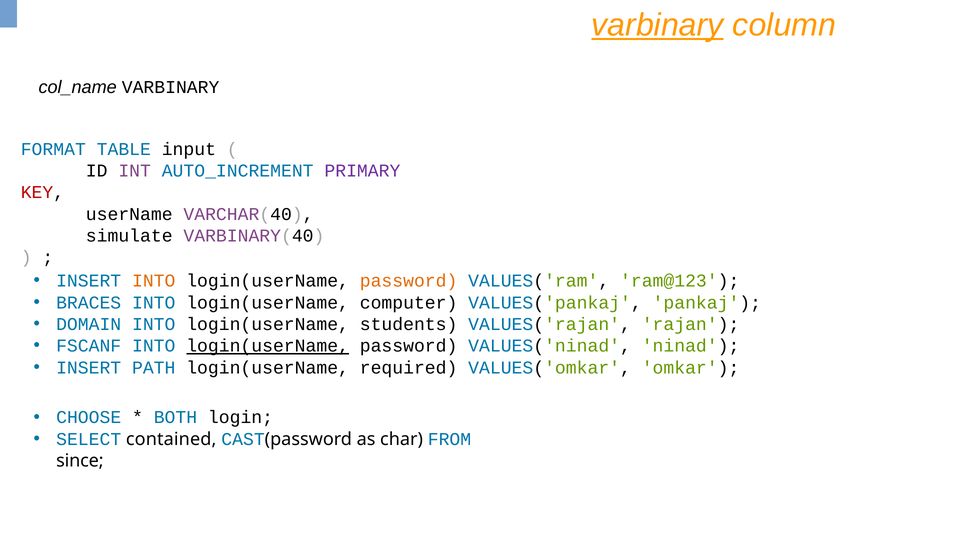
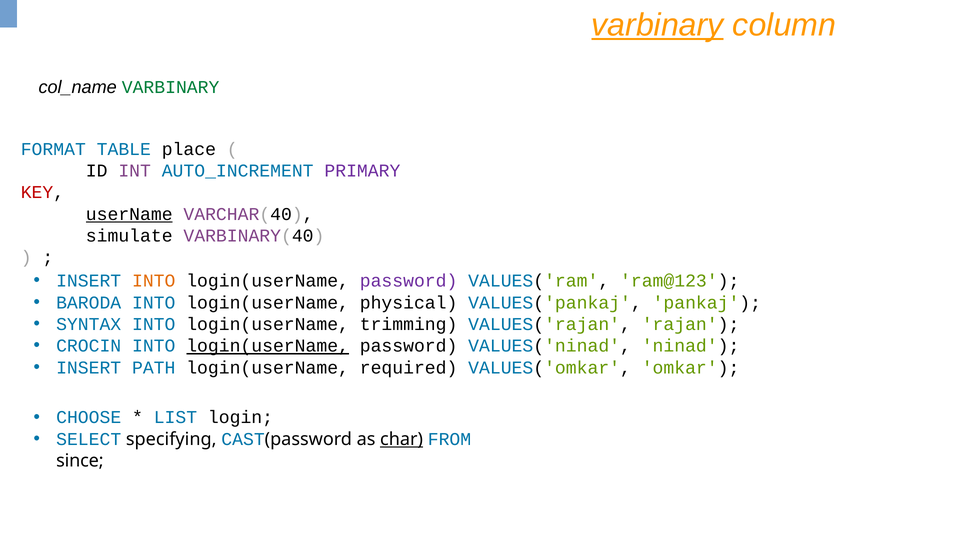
VARBINARY at (171, 87) colour: black -> green
input: input -> place
userName underline: none -> present
password at (409, 281) colour: orange -> purple
BRACES: BRACES -> BARODA
computer: computer -> physical
DOMAIN: DOMAIN -> SYNTAX
students: students -> trimming
FSCANF: FSCANF -> CROCIN
BOTH: BOTH -> LIST
contained: contained -> specifying
char underline: none -> present
